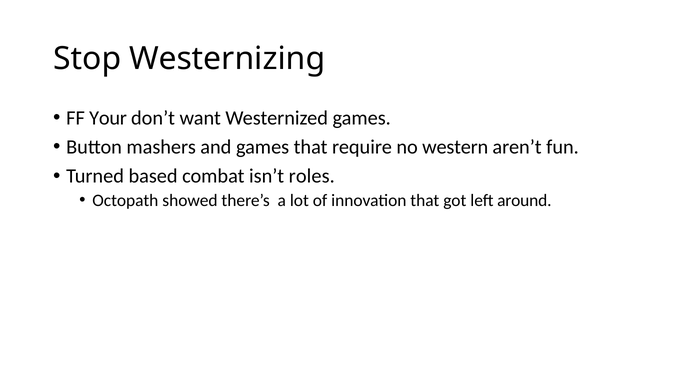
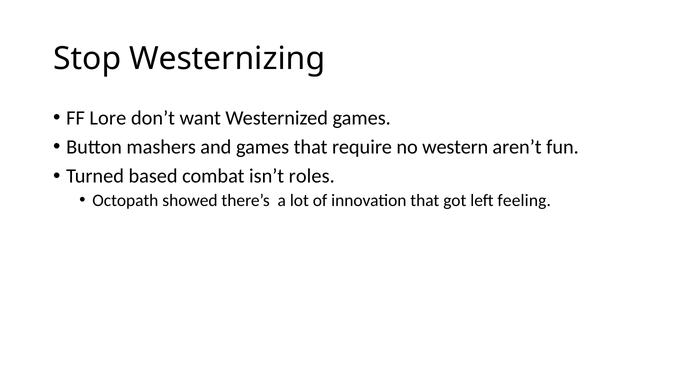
Your: Your -> Lore
around: around -> feeling
